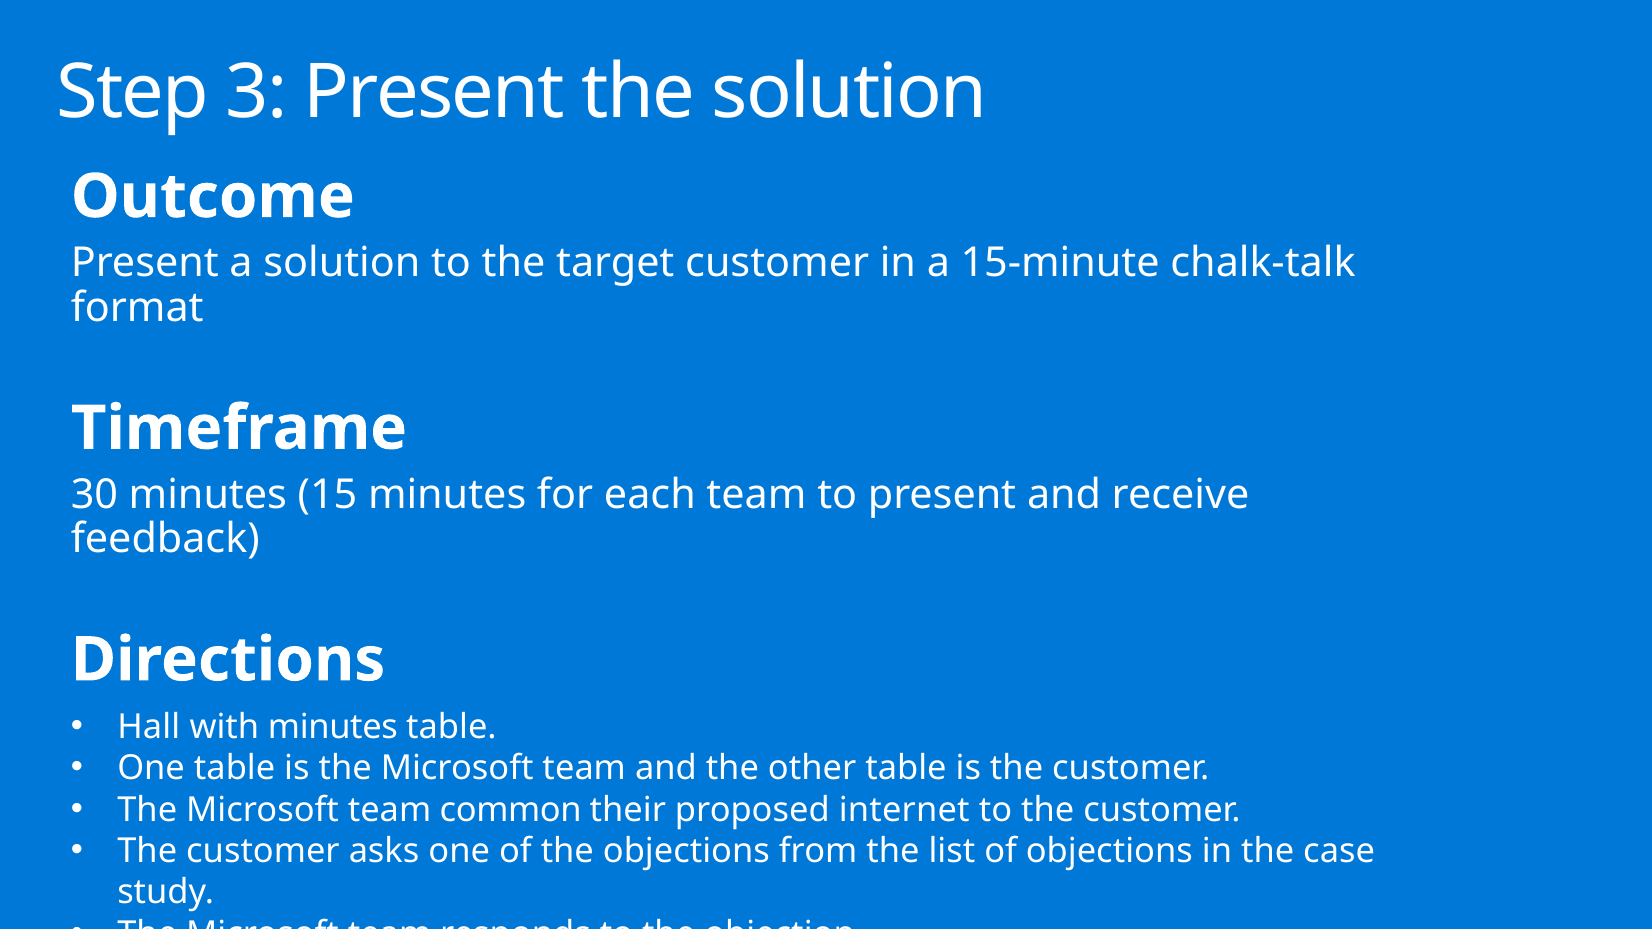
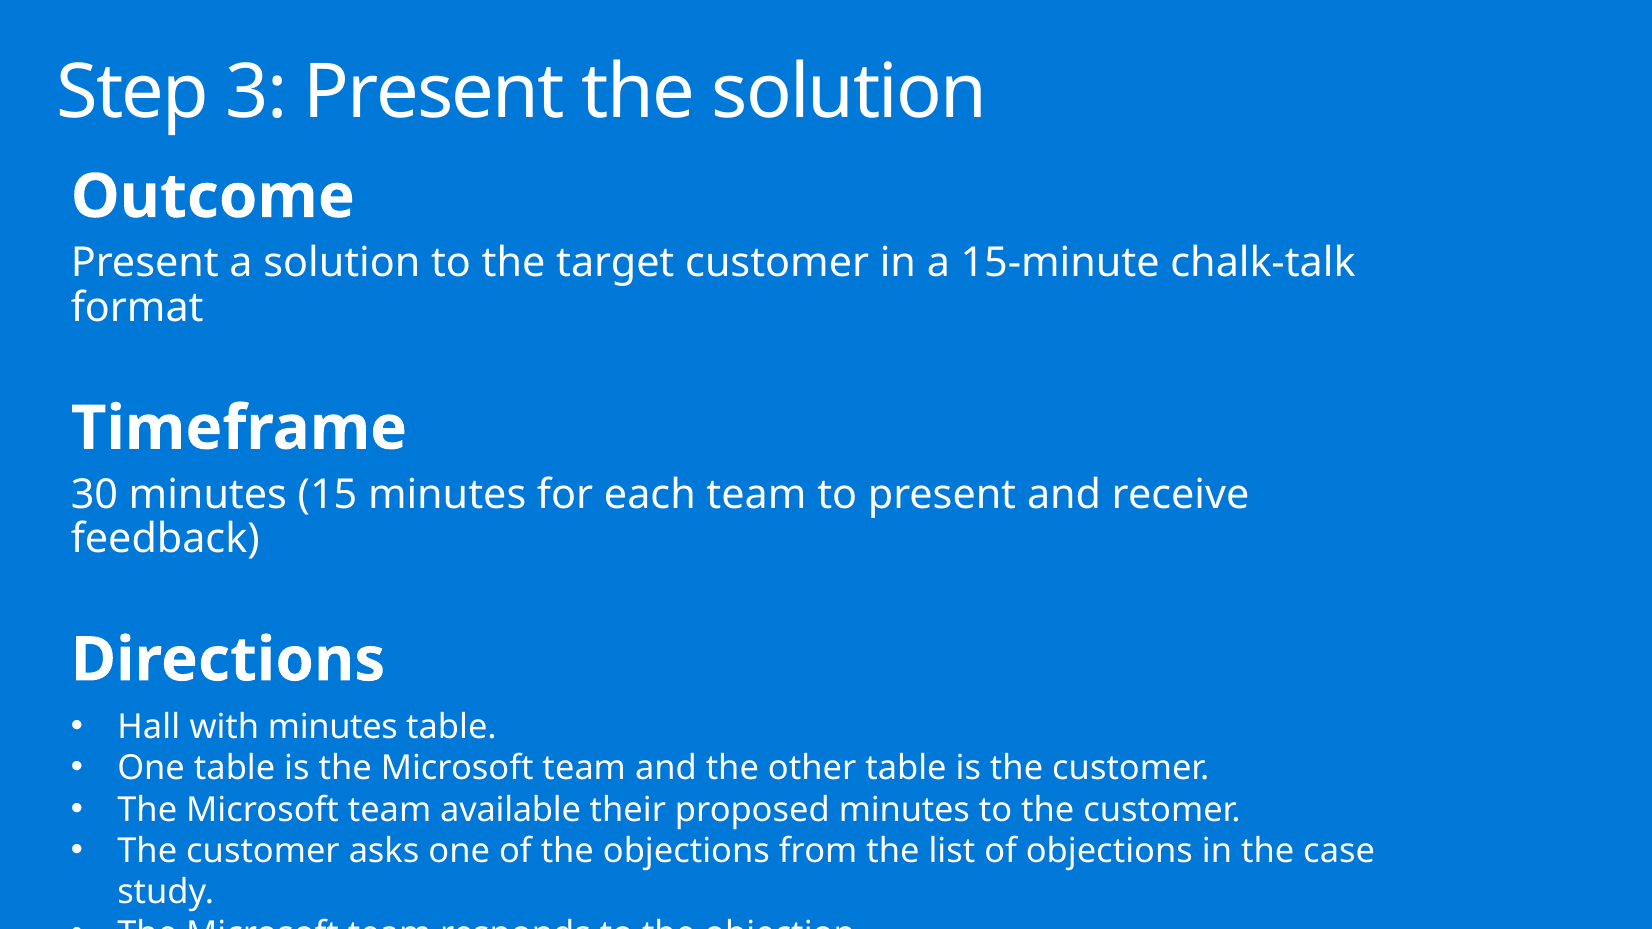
common: common -> available
proposed internet: internet -> minutes
